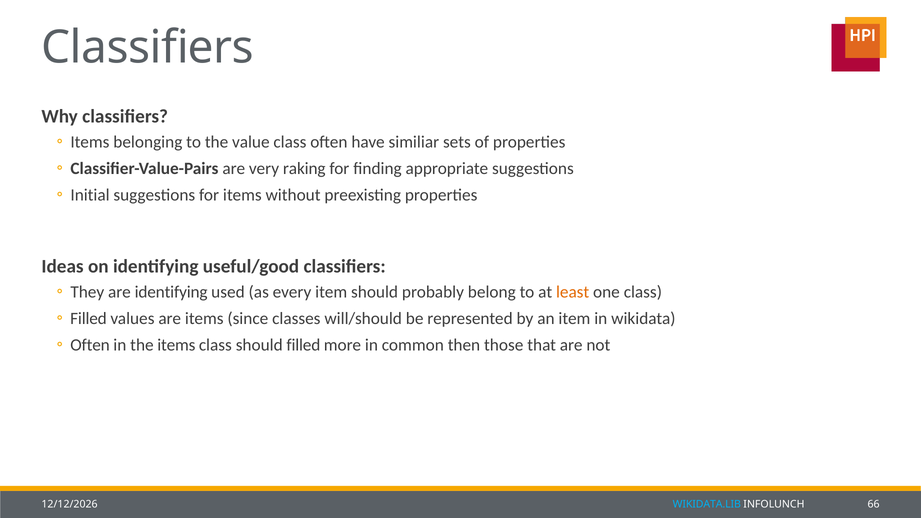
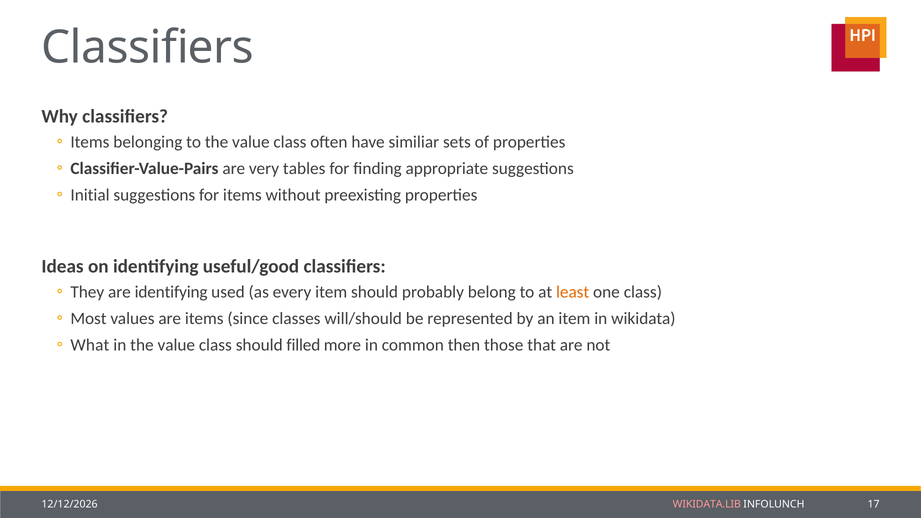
raking: raking -> tables
Filled at (89, 319): Filled -> Most
Often at (90, 345): Often -> What
in the items: items -> value
WIKIDATA.LIB colour: light blue -> pink
66: 66 -> 17
